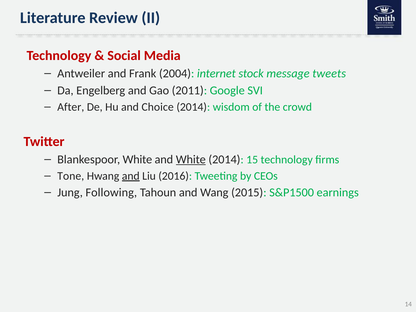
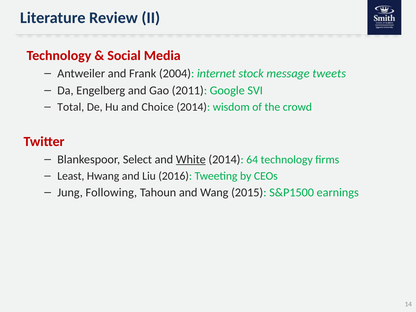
After: After -> Total
Blankespoor White: White -> Select
15: 15 -> 64
Tone: Tone -> Least
and at (131, 176) underline: present -> none
